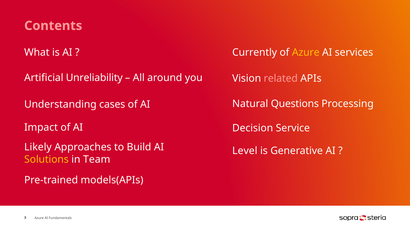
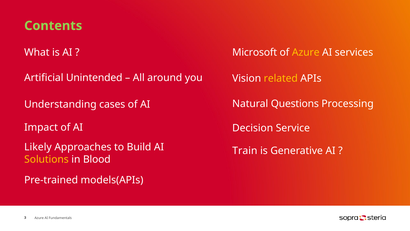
Contents colour: pink -> light green
Currently: Currently -> Microsoft
Unreliability: Unreliability -> Unintended
related colour: pink -> yellow
Level: Level -> Train
Team: Team -> Blood
